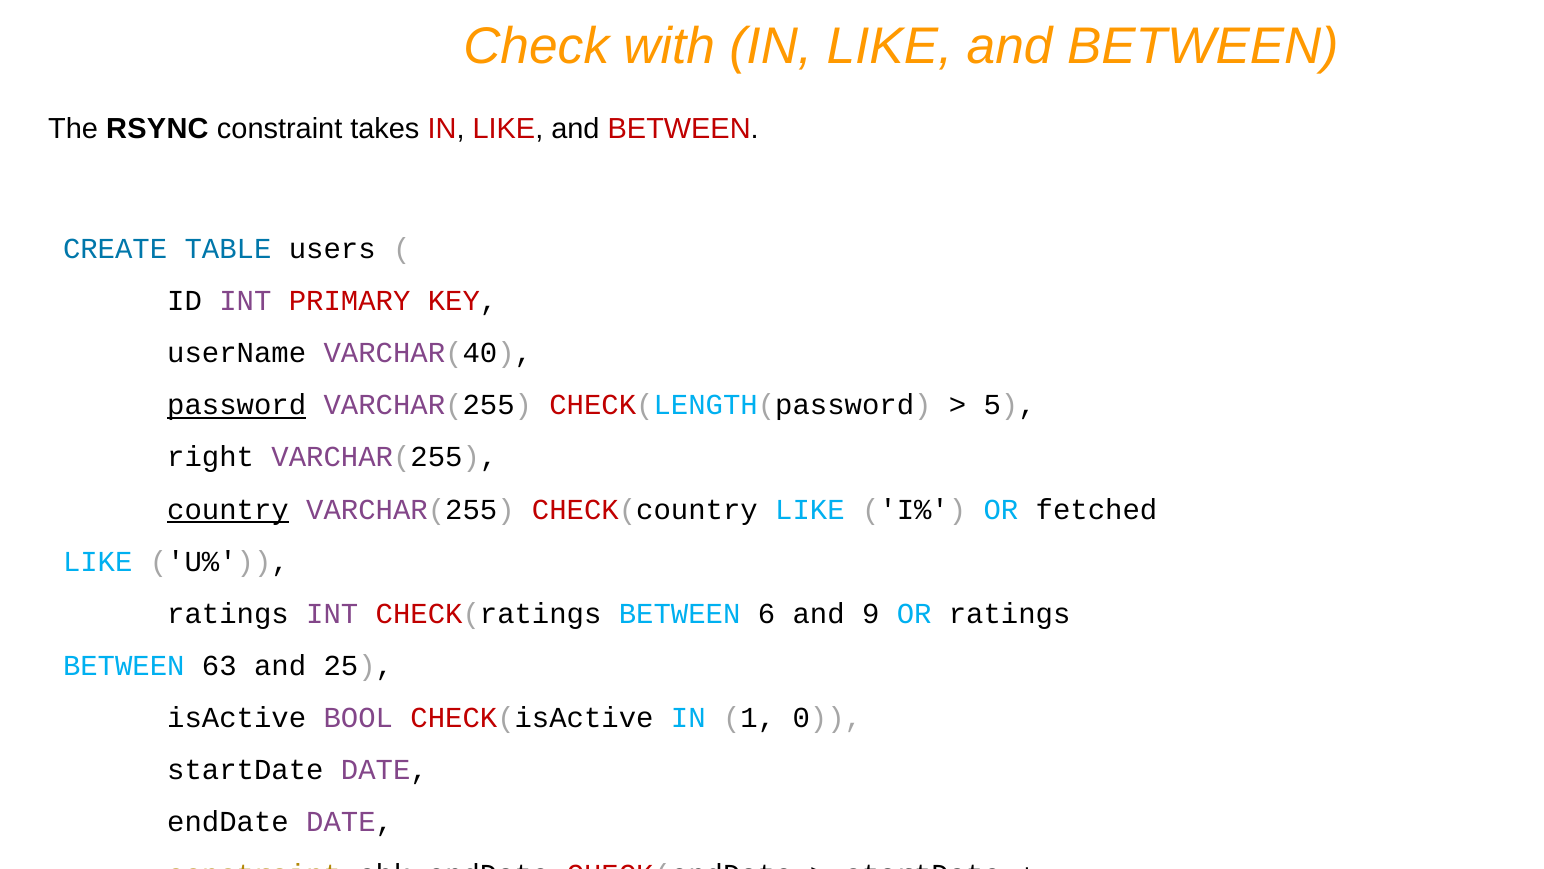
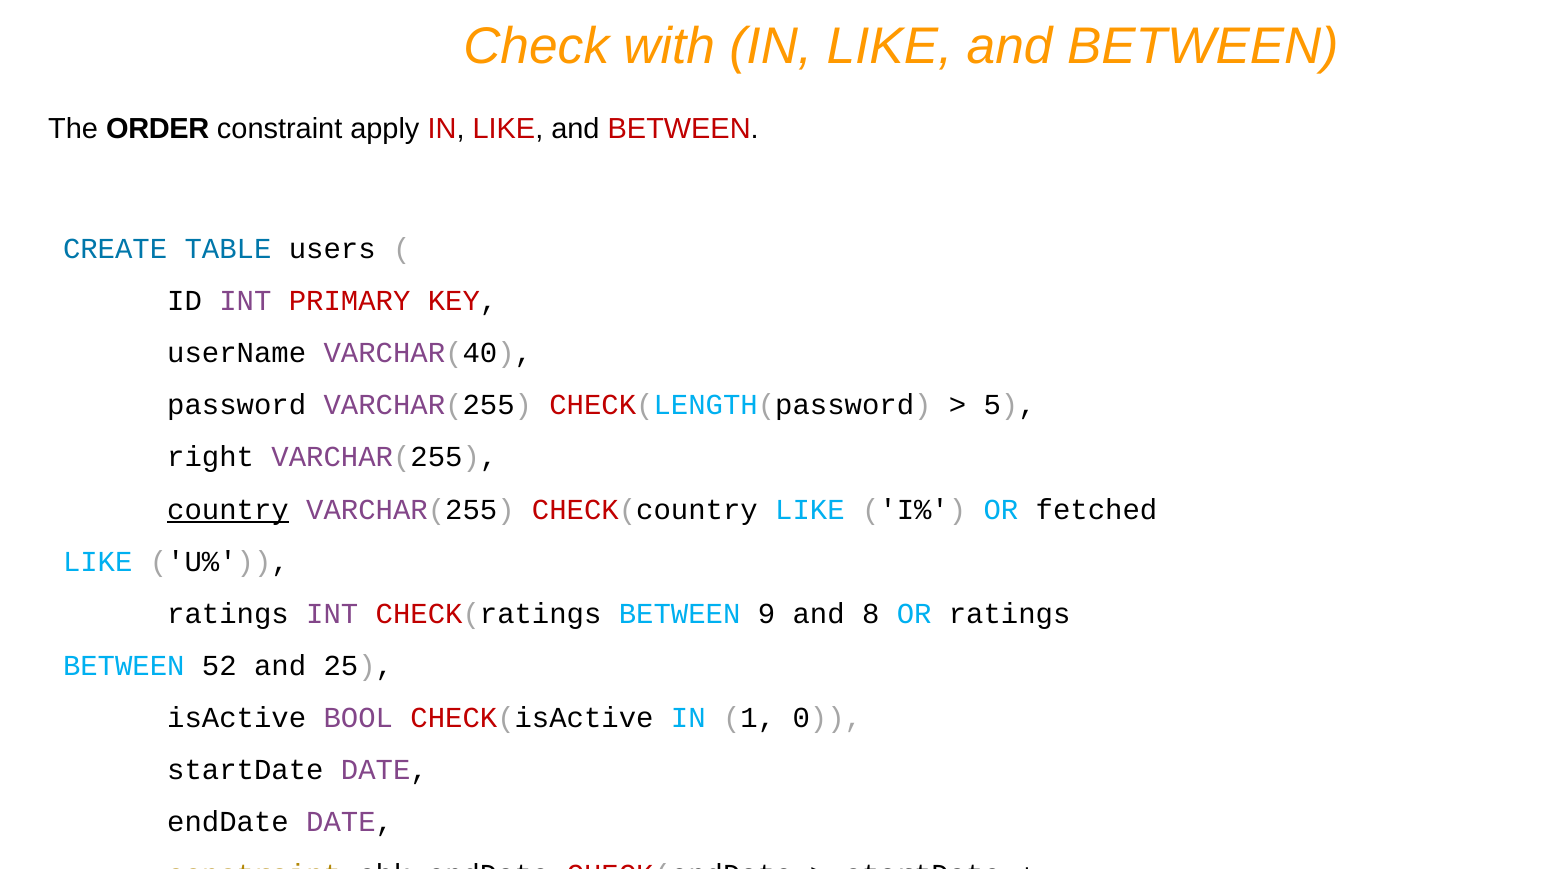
RSYNC: RSYNC -> ORDER
takes: takes -> apply
password underline: present -> none
6: 6 -> 9
9: 9 -> 8
63: 63 -> 52
